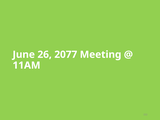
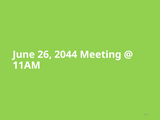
2077: 2077 -> 2044
